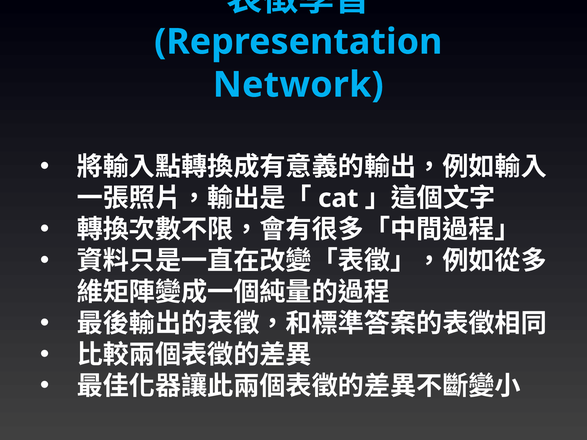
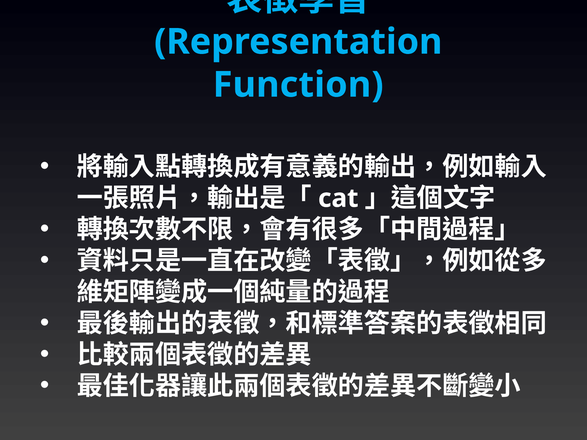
Network: Network -> Function
